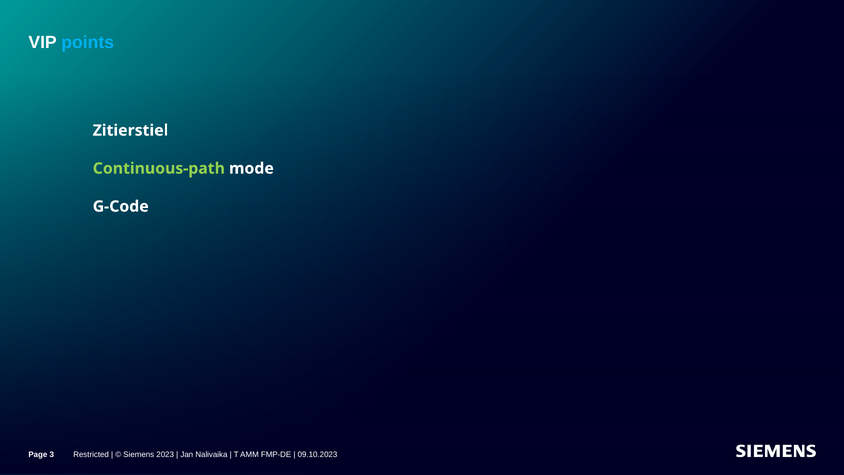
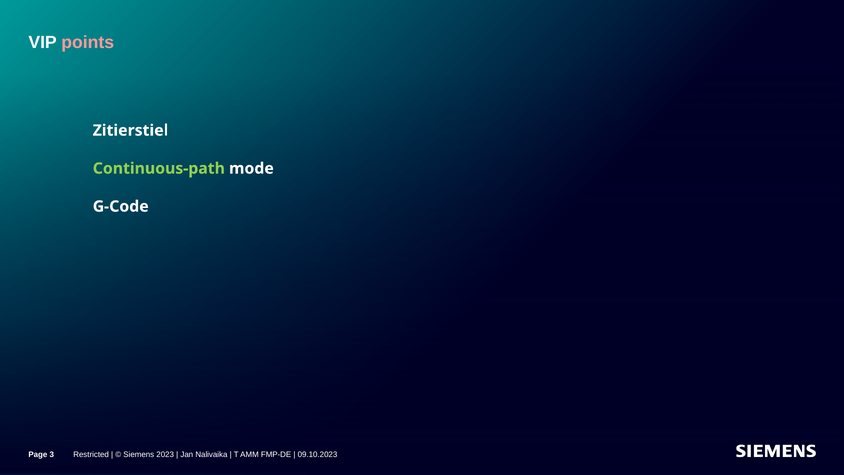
points colour: light blue -> pink
